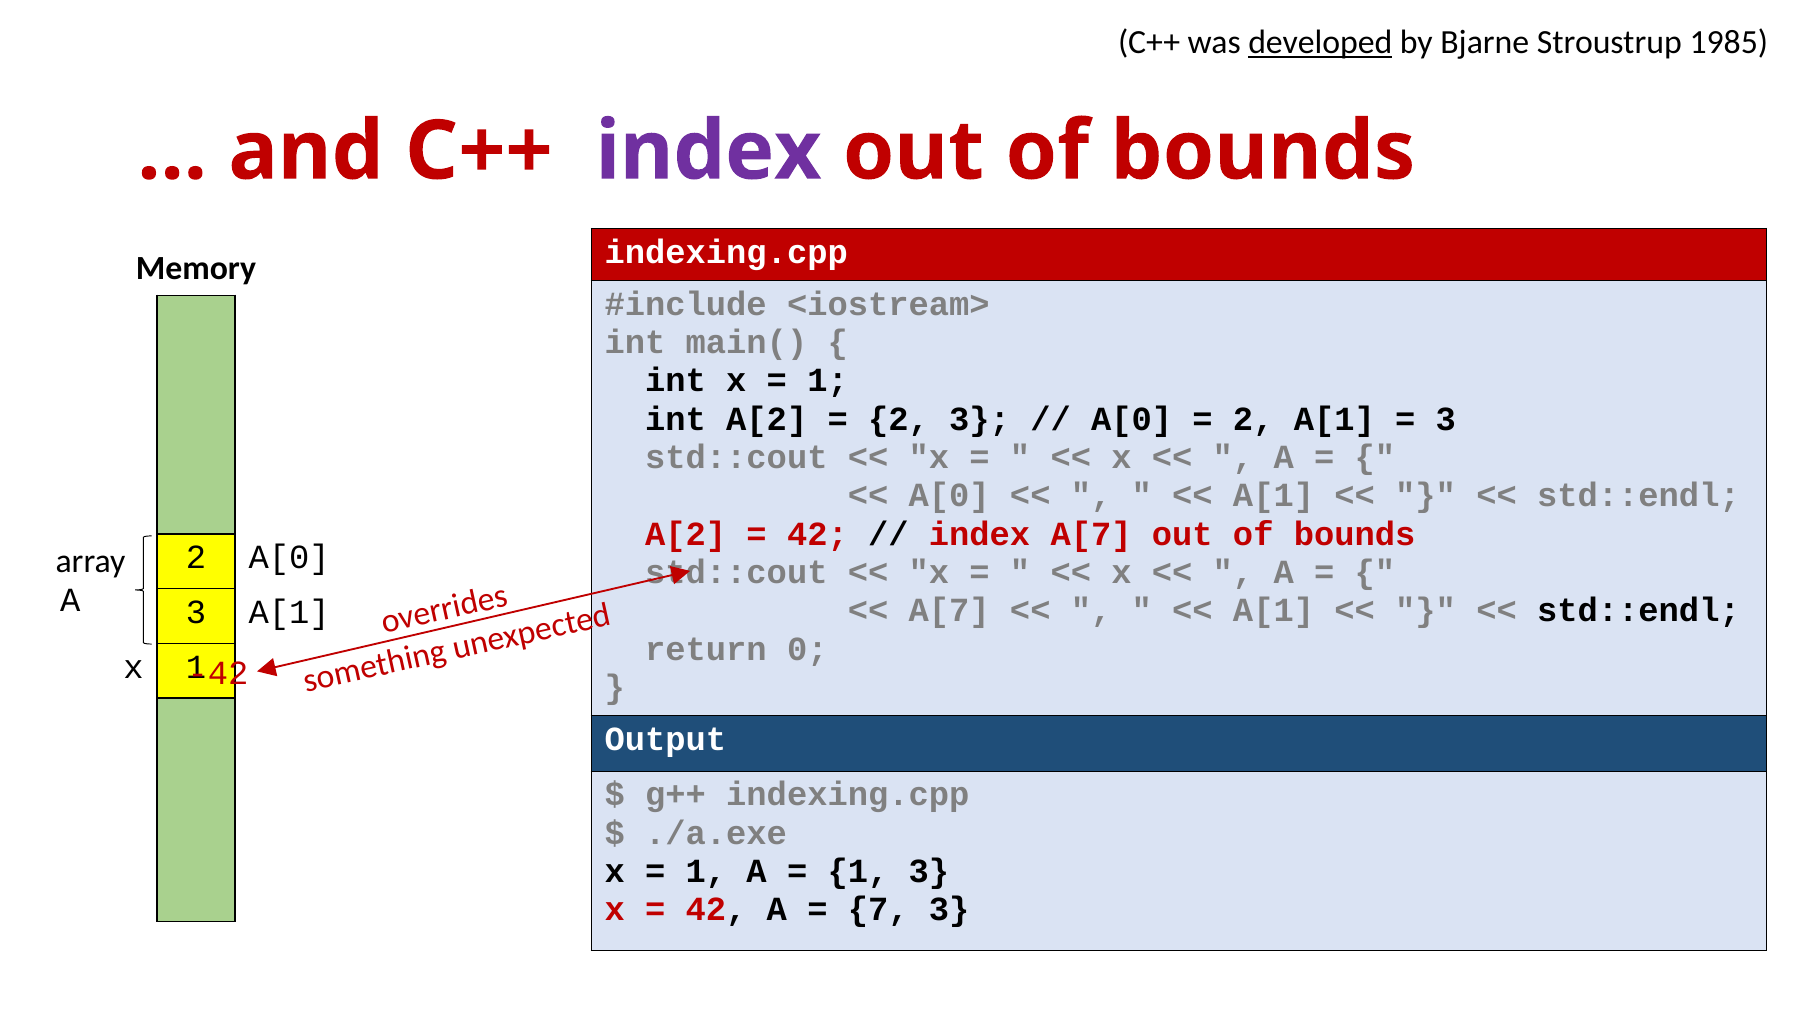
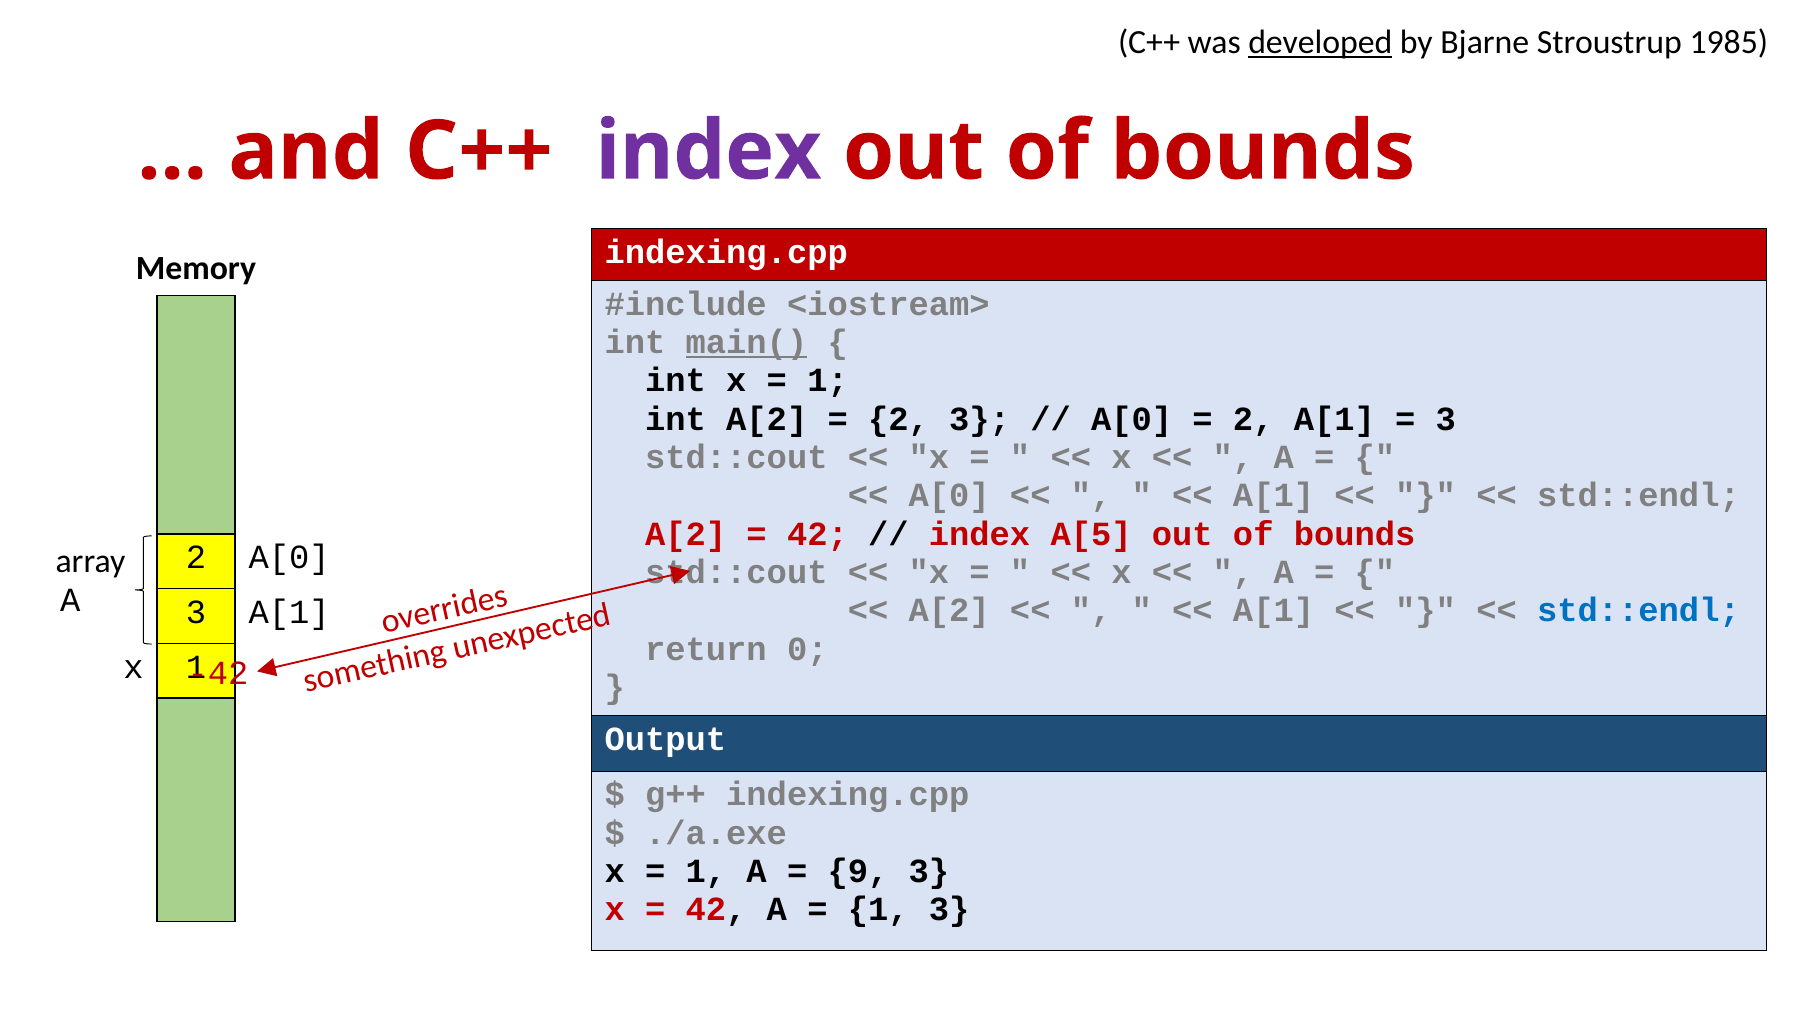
main( underline: none -> present
index A[7: A[7 -> A[5
A[7 at (949, 610): A[7 -> A[2
std::endl at (1638, 610) colour: black -> blue
1 at (858, 871): 1 -> 9
7 at (878, 909): 7 -> 1
